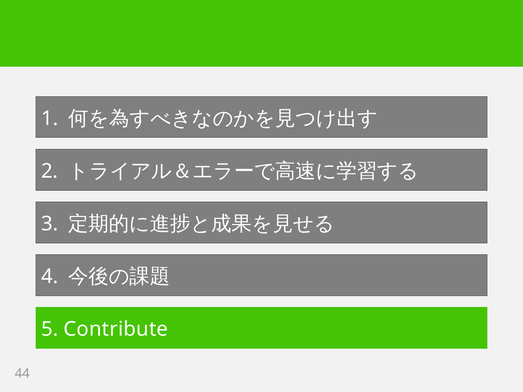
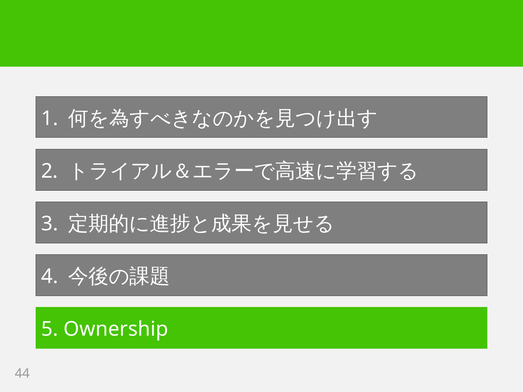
Contribute: Contribute -> Ownership
